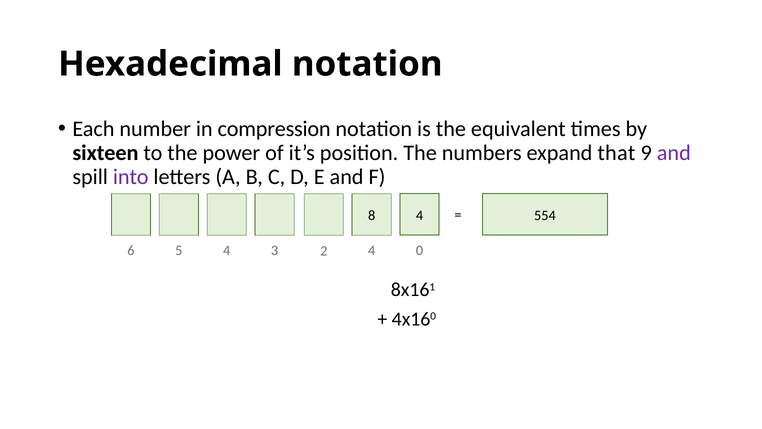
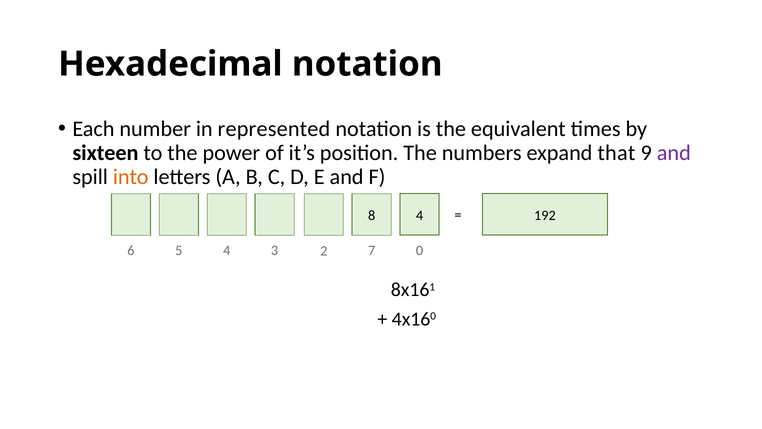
compression: compression -> represented
into colour: purple -> orange
554: 554 -> 192
2 4: 4 -> 7
